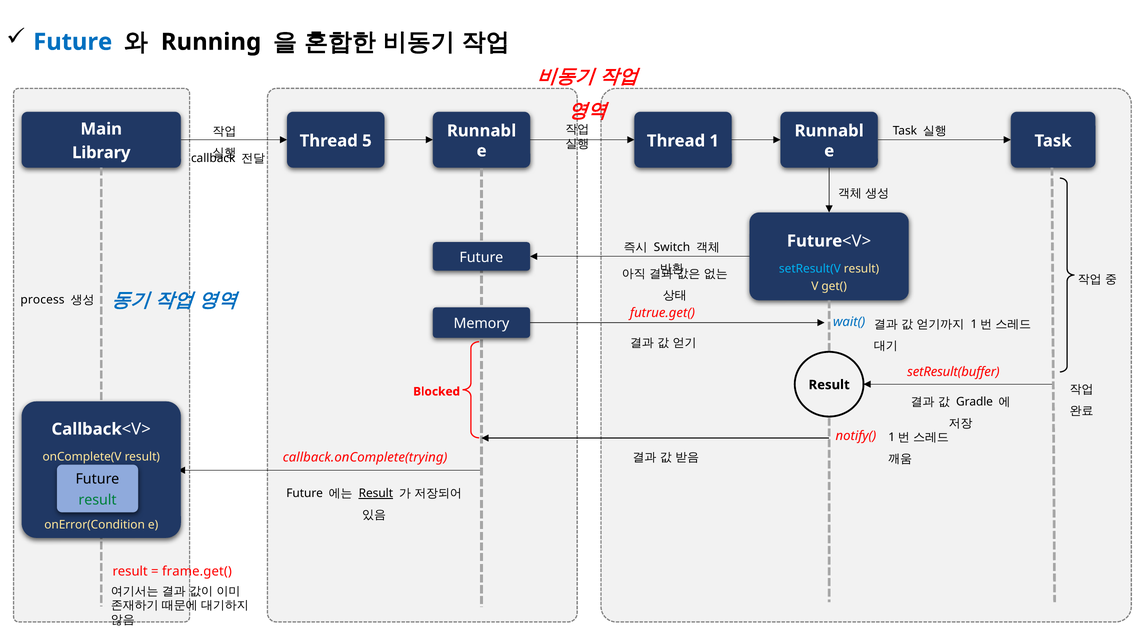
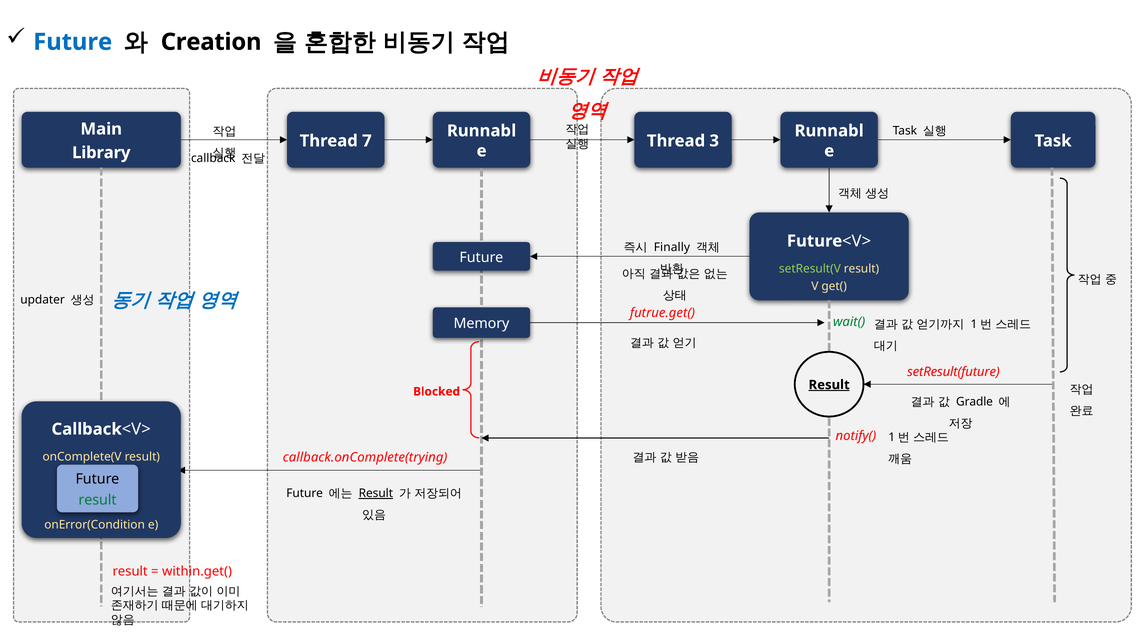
Running: Running -> Creation
5: 5 -> 7
1: 1 -> 3
Switch: Switch -> Finally
setResult(V colour: light blue -> light green
process: process -> updater
wait( colour: blue -> green
setResult(buffer: setResult(buffer -> setResult(future
Result at (829, 385) underline: none -> present
frame.get(: frame.get( -> within.get(
